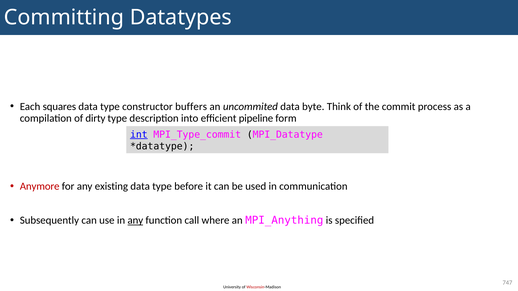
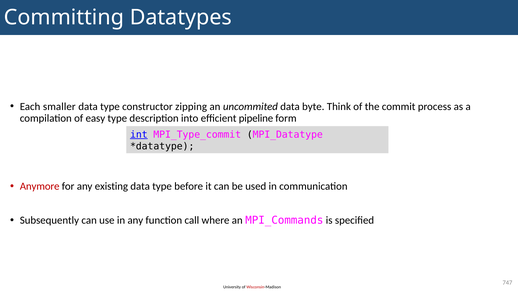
squares: squares -> smaller
buffers: buffers -> zipping
dirty: dirty -> easy
any at (135, 221) underline: present -> none
MPI_Anything: MPI_Anything -> MPI_Commands
